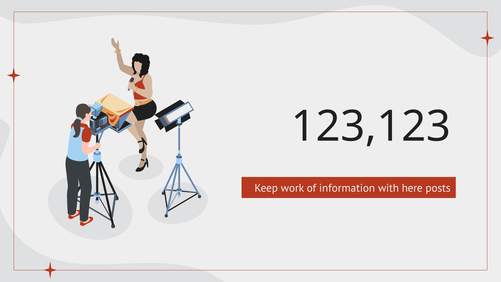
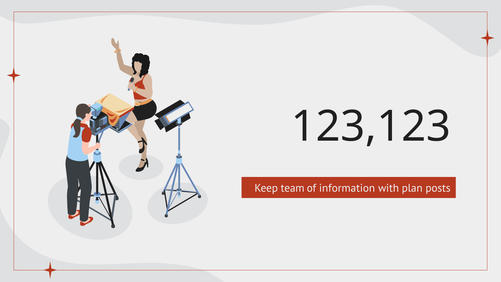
work: work -> team
here: here -> plan
